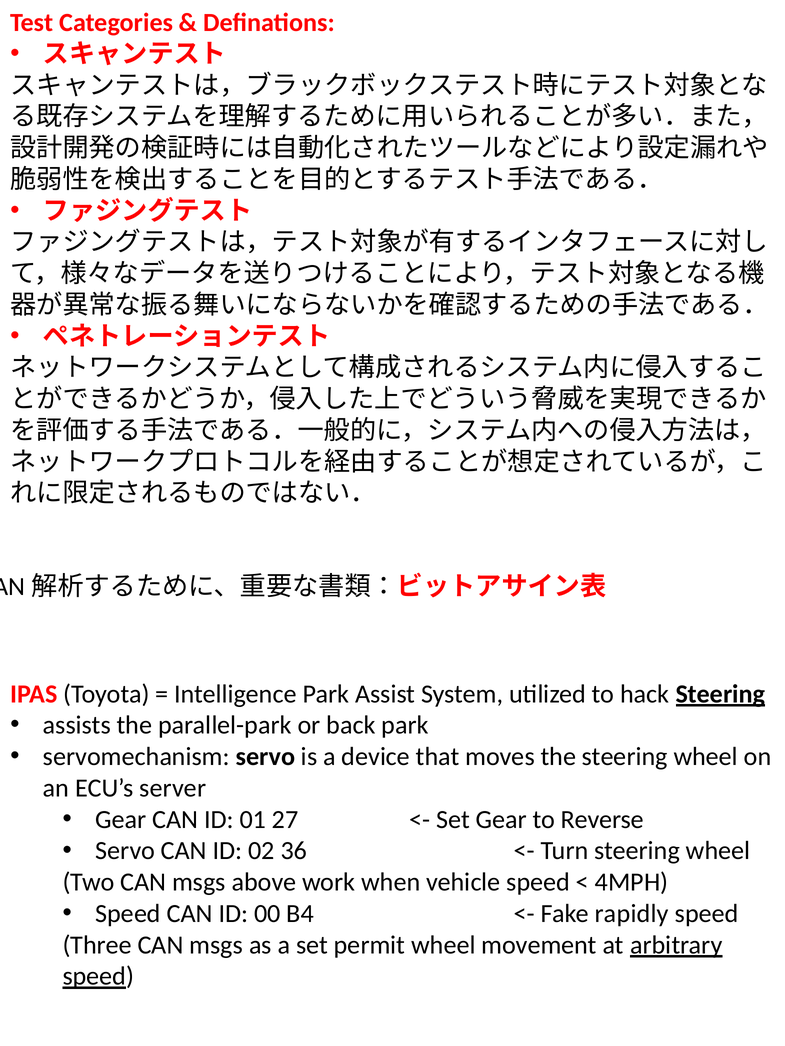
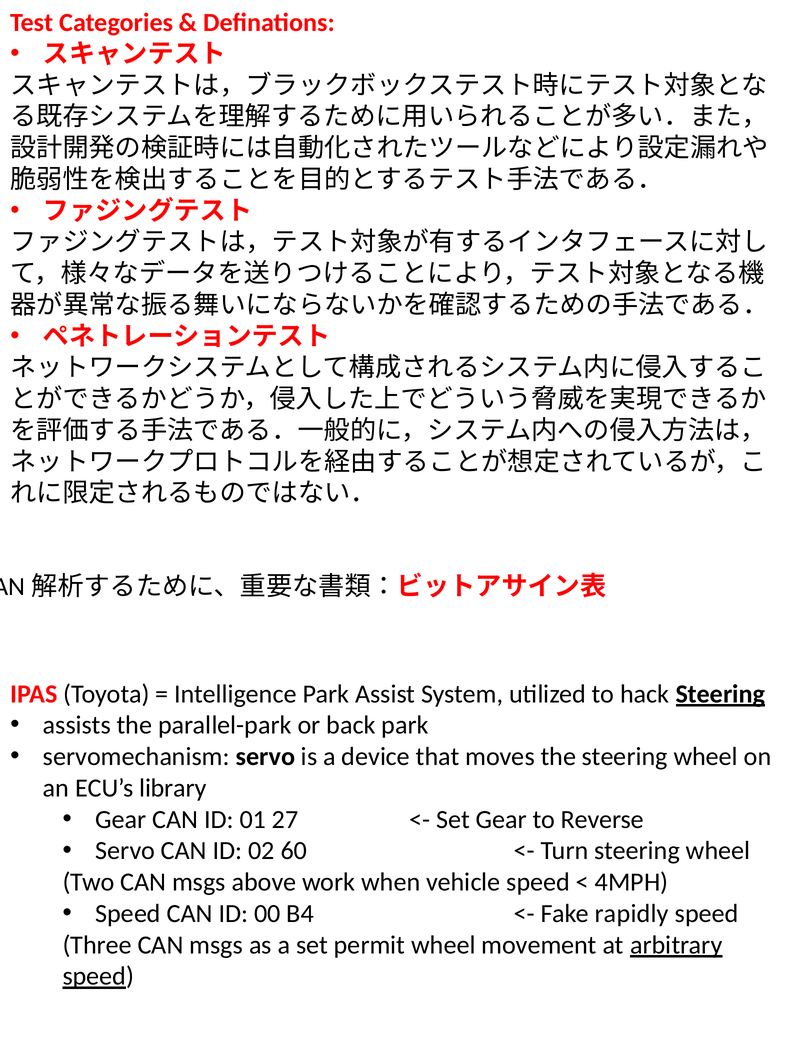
server: server -> library
36: 36 -> 60
